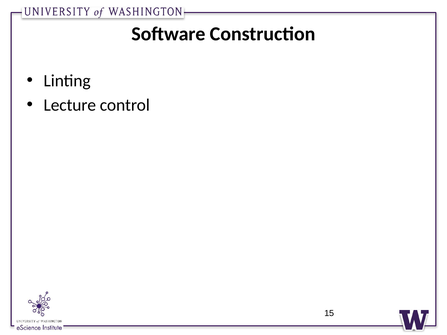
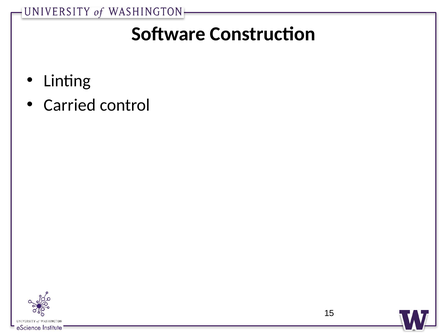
Lecture: Lecture -> Carried
